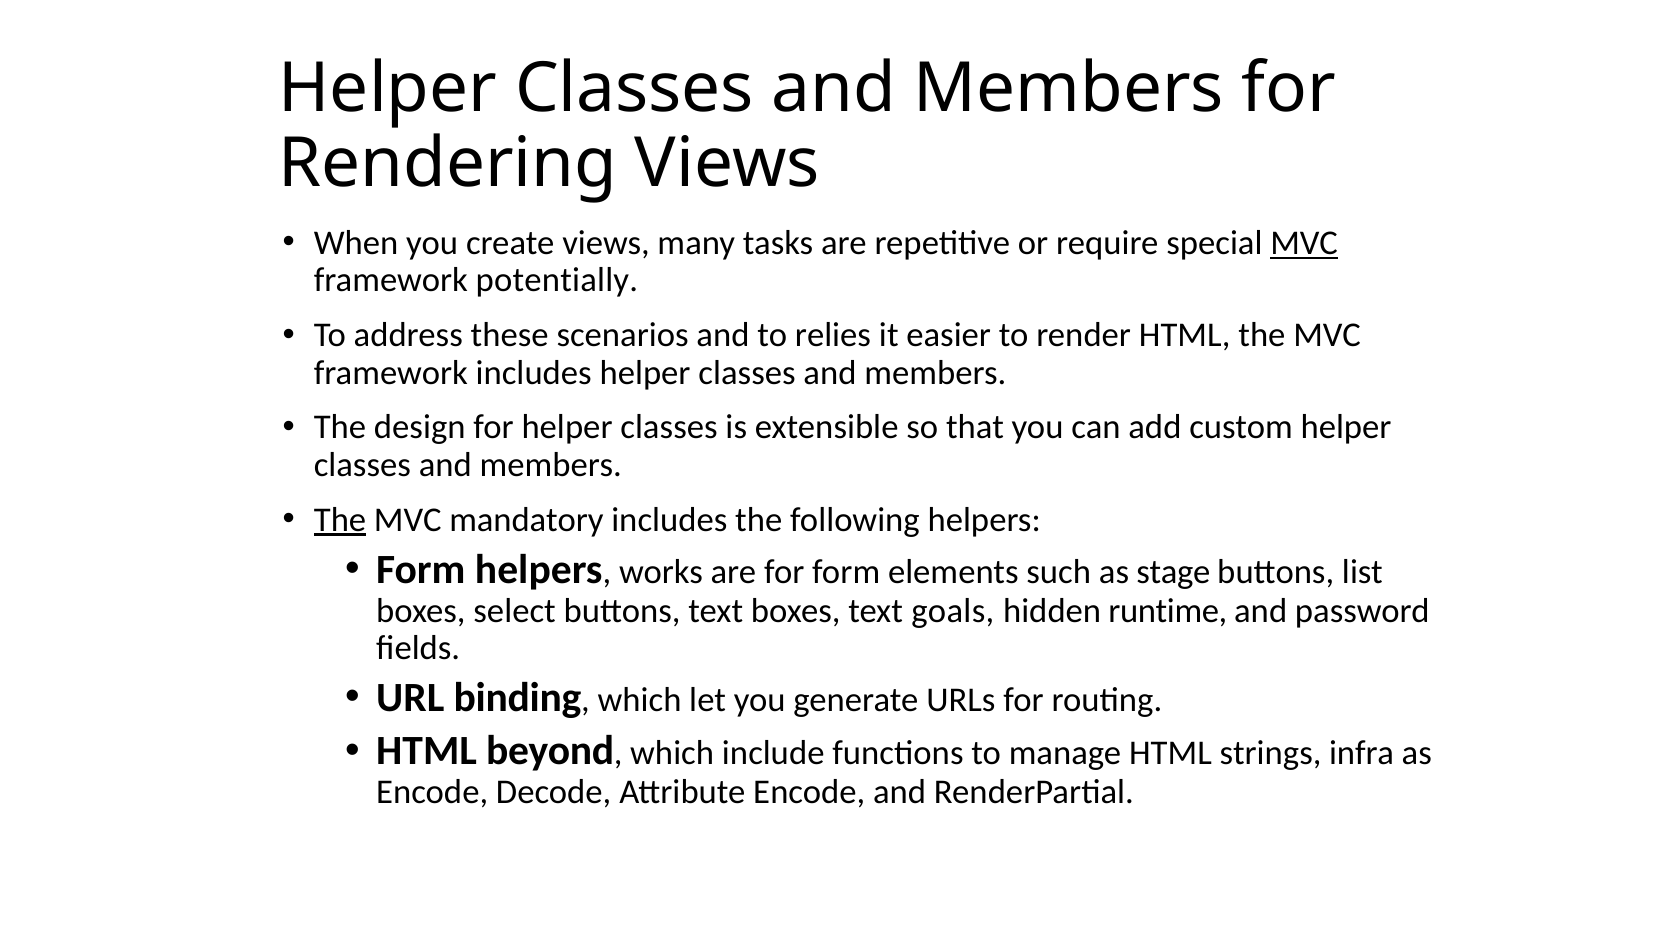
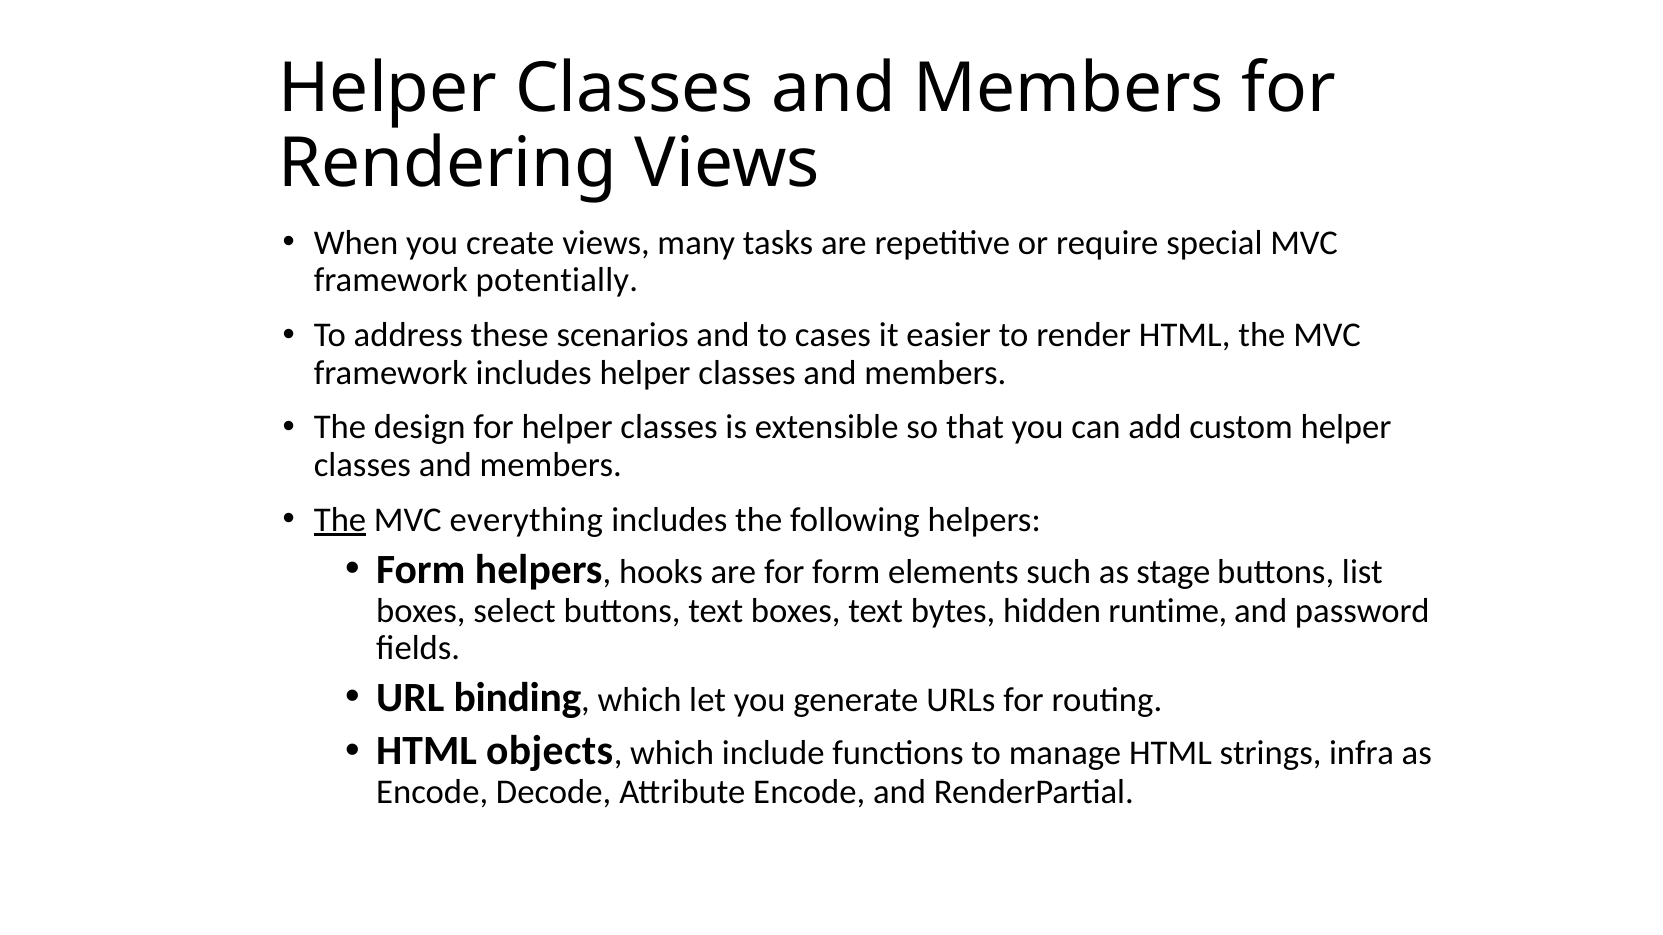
MVC at (1304, 243) underline: present -> none
relies: relies -> cases
mandatory: mandatory -> everything
works: works -> hooks
goals: goals -> bytes
beyond: beyond -> objects
